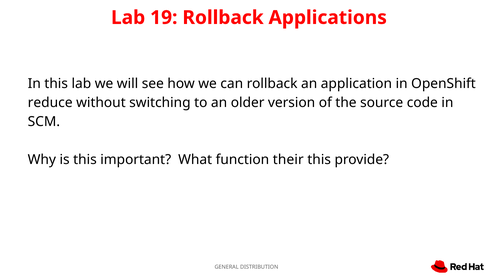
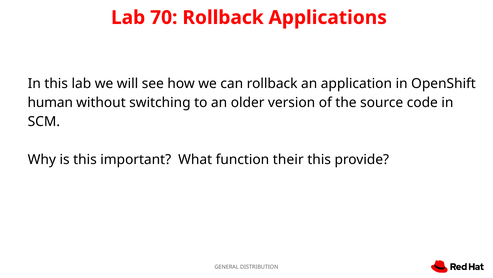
19: 19 -> 70
reduce: reduce -> human
